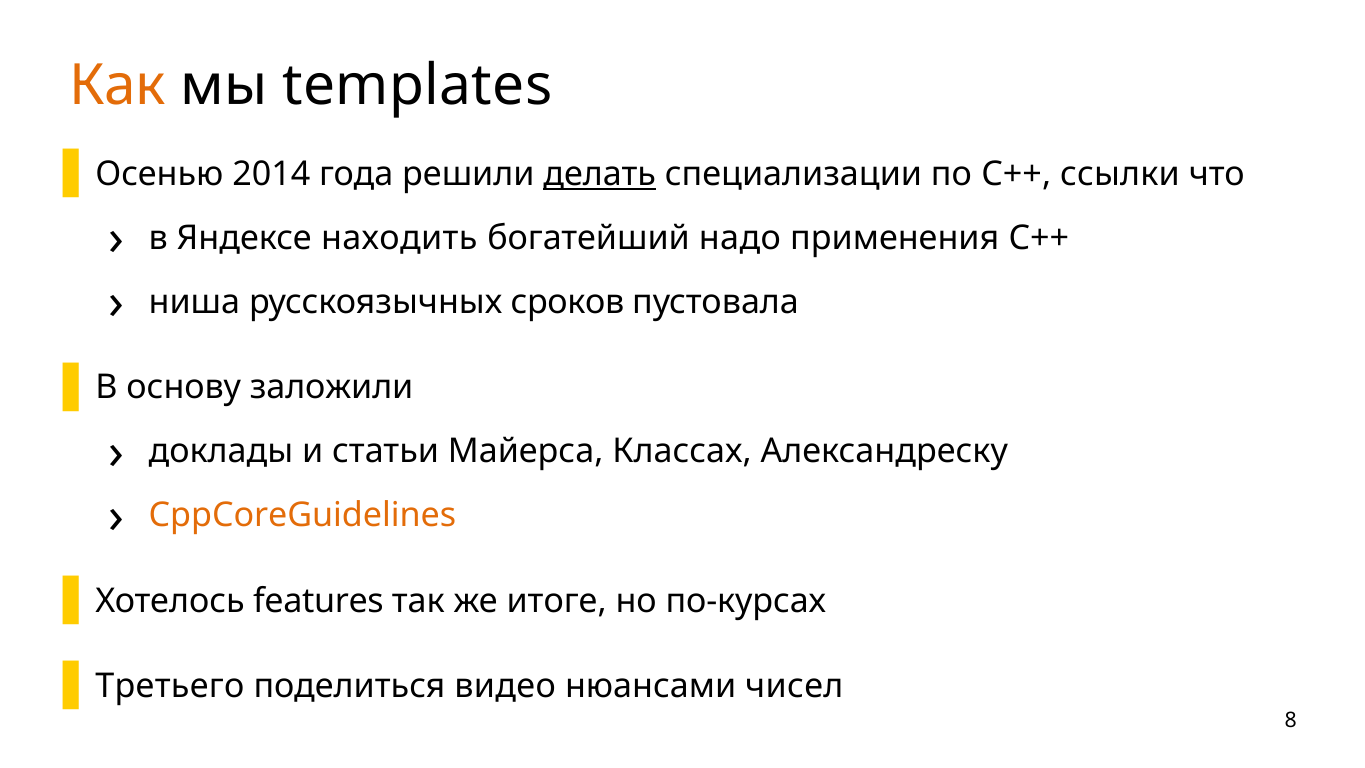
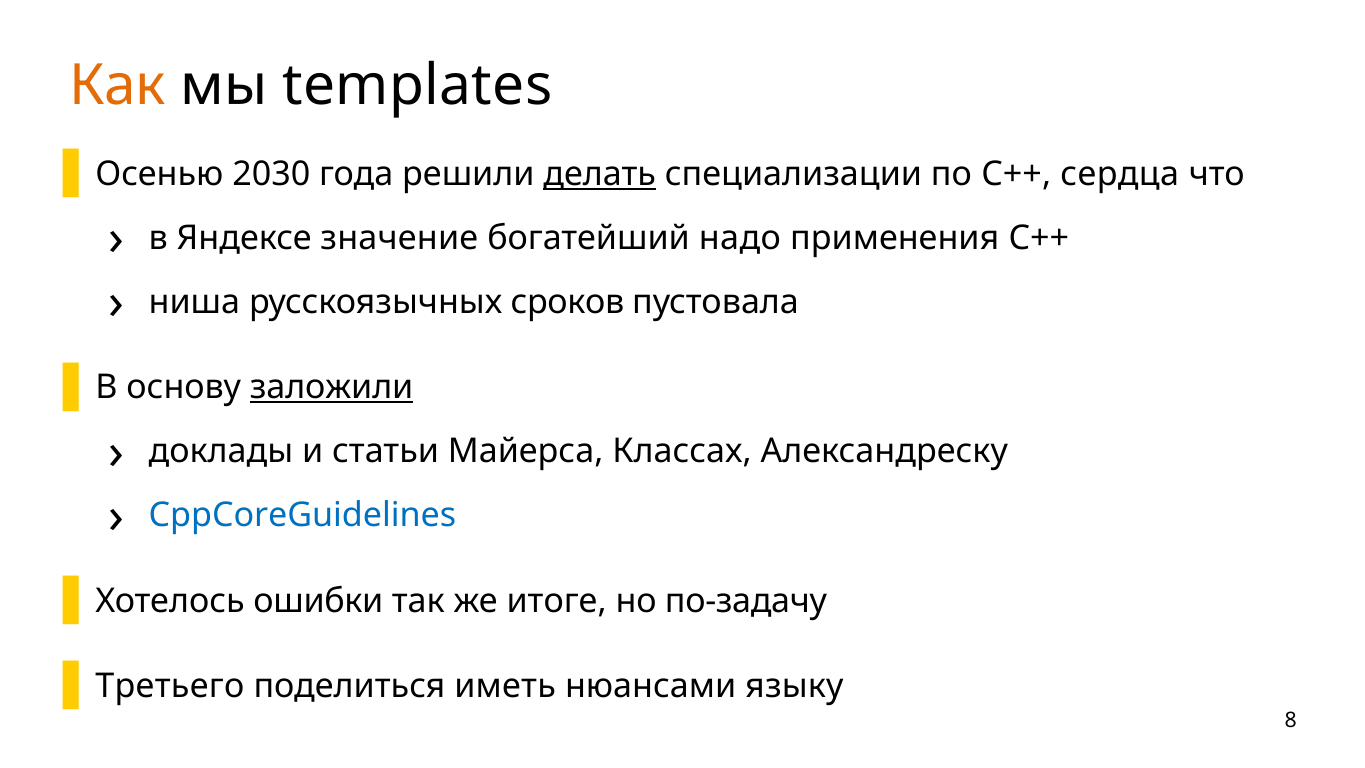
2014: 2014 -> 2030
ссылки: ссылки -> сердца
находить: находить -> значение
заложили underline: none -> present
CppCoreGuidelines colour: orange -> blue
features: features -> ошибки
по-курсах: по-курсах -> по-задачу
видео: видео -> иметь
чисел: чисел -> языку
